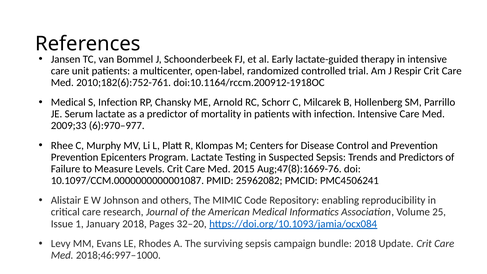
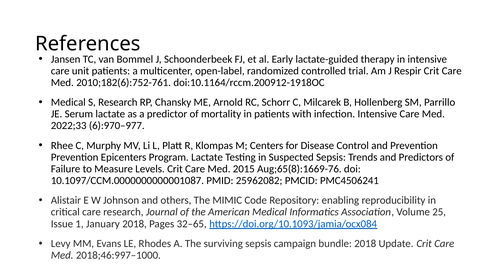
S Infection: Infection -> Research
2009;33: 2009;33 -> 2022;33
Aug;47(8):1669-76: Aug;47(8):1669-76 -> Aug;65(8):1669-76
32–20: 32–20 -> 32–65
